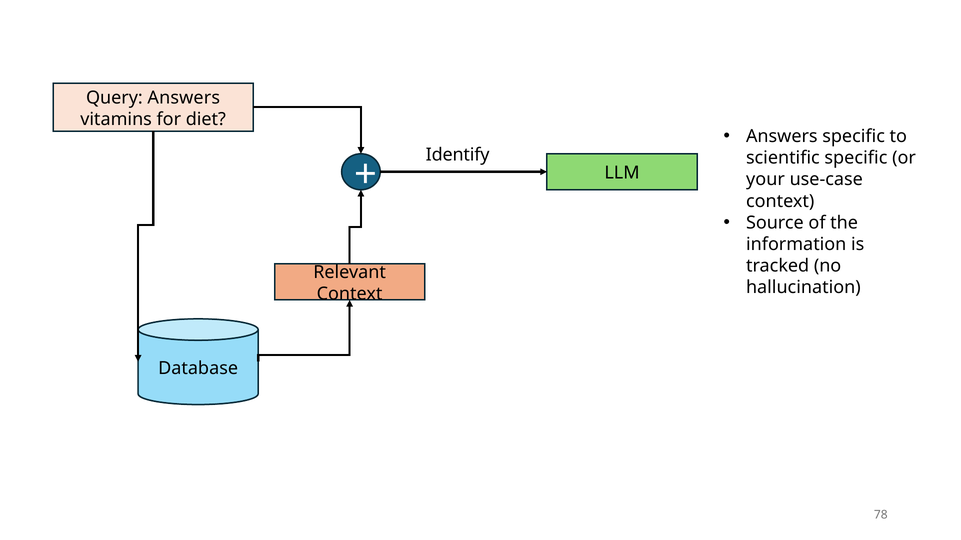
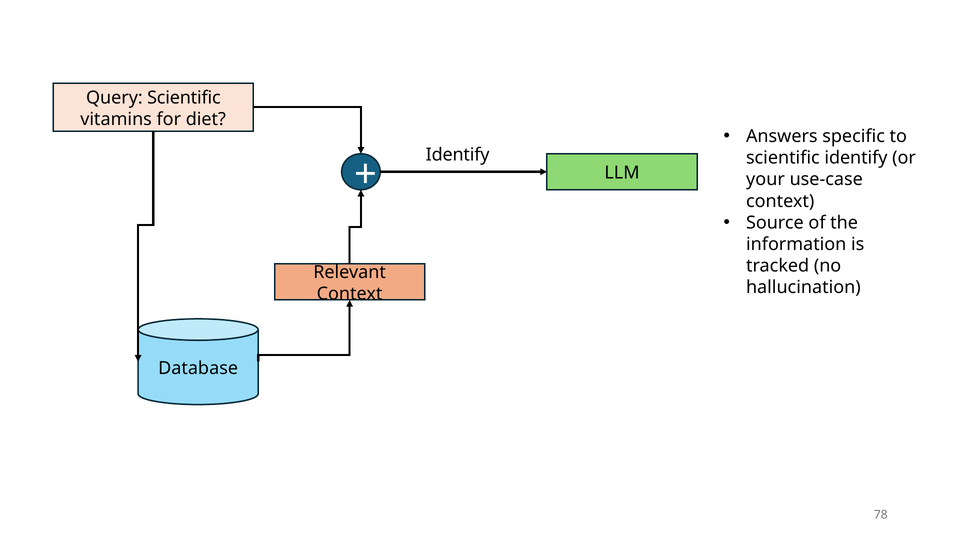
Query Answers: Answers -> Scientific
scientific specific: specific -> identify
